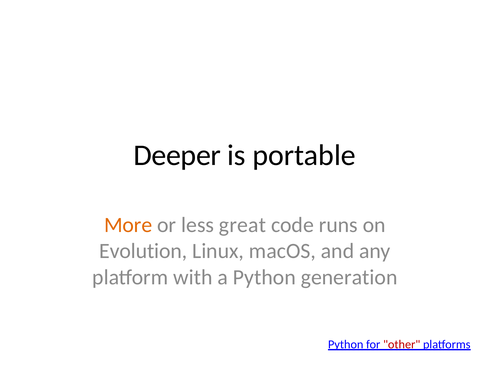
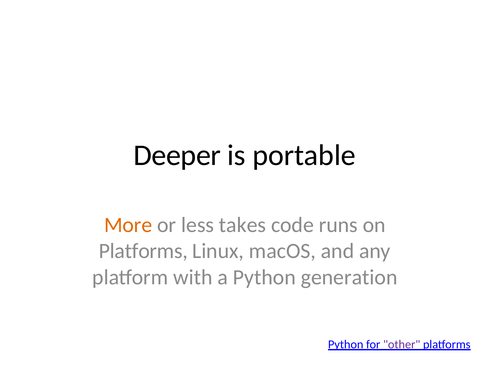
great: great -> takes
Evolution at (143, 251): Evolution -> Platforms
other colour: red -> purple
